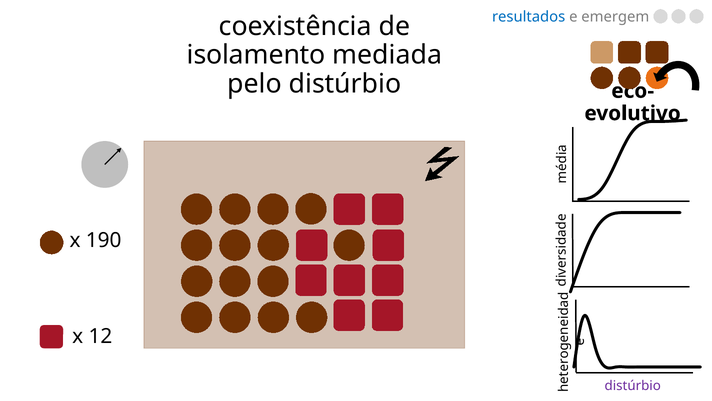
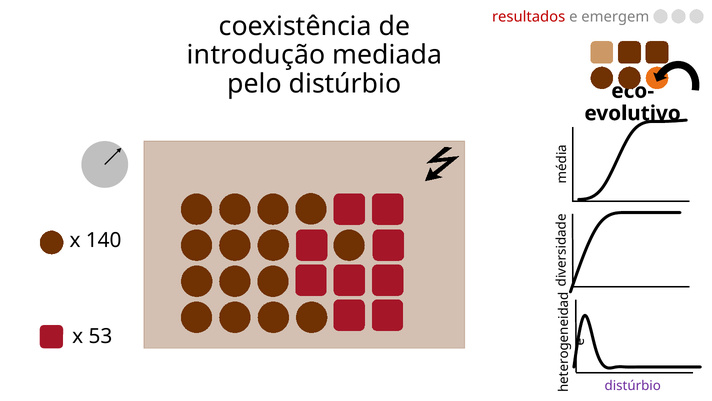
resultados colour: blue -> red
isolamento: isolamento -> introdução
190: 190 -> 140
12: 12 -> 53
